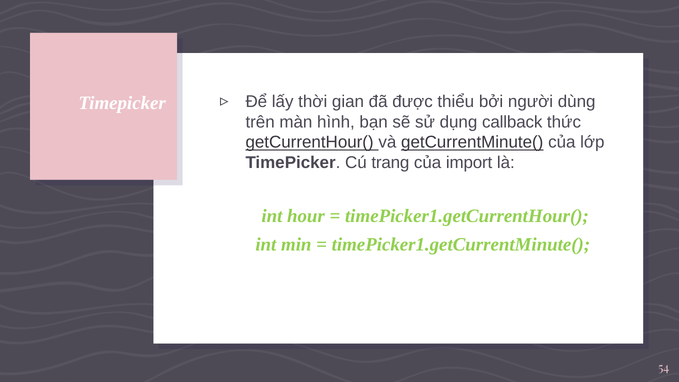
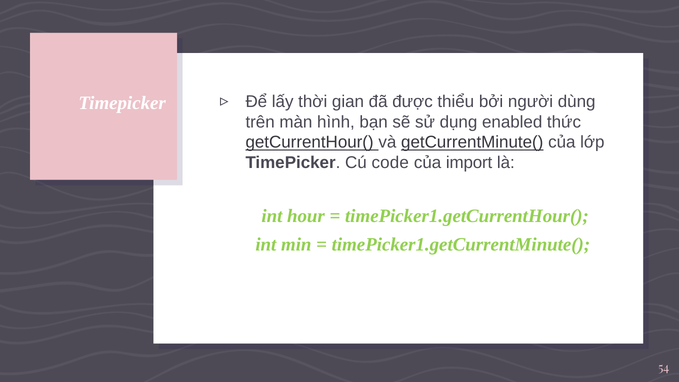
callback: callback -> enabled
trang: trang -> code
